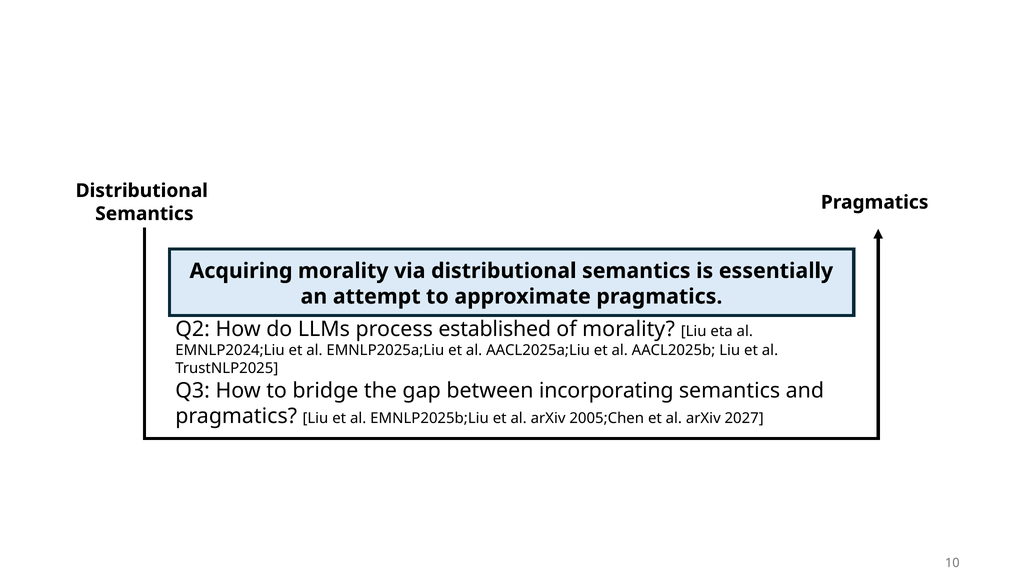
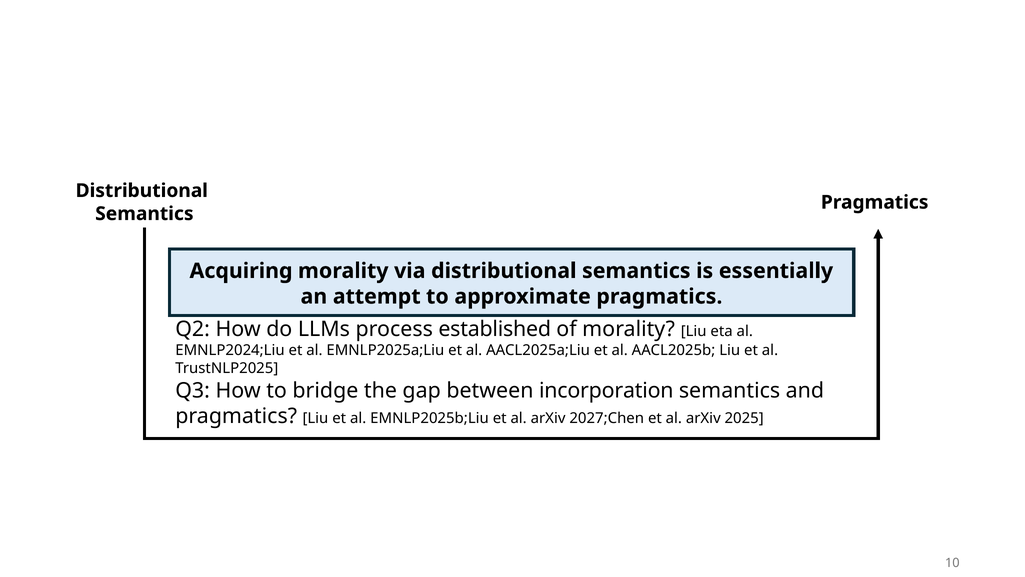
incorporating: incorporating -> incorporation
2005;Chen: 2005;Chen -> 2027;Chen
2027 at (744, 418): 2027 -> 2025
